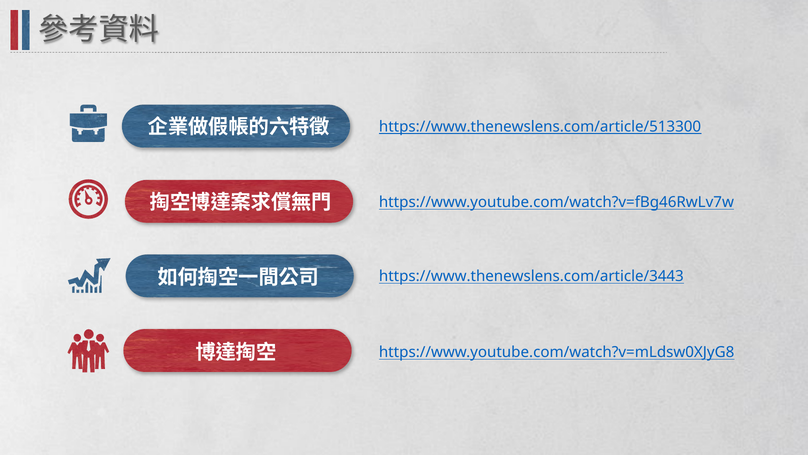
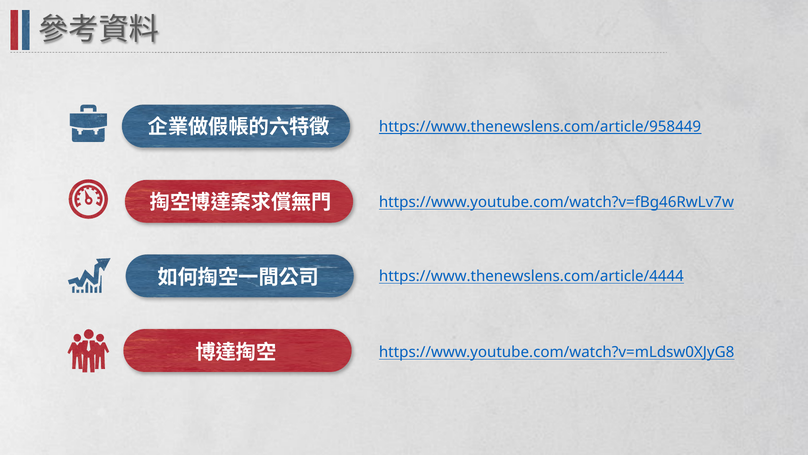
https://www.thenewslens.com/article/513300: https://www.thenewslens.com/article/513300 -> https://www.thenewslens.com/article/958449
https://www.thenewslens.com/article/3443: https://www.thenewslens.com/article/3443 -> https://www.thenewslens.com/article/4444
